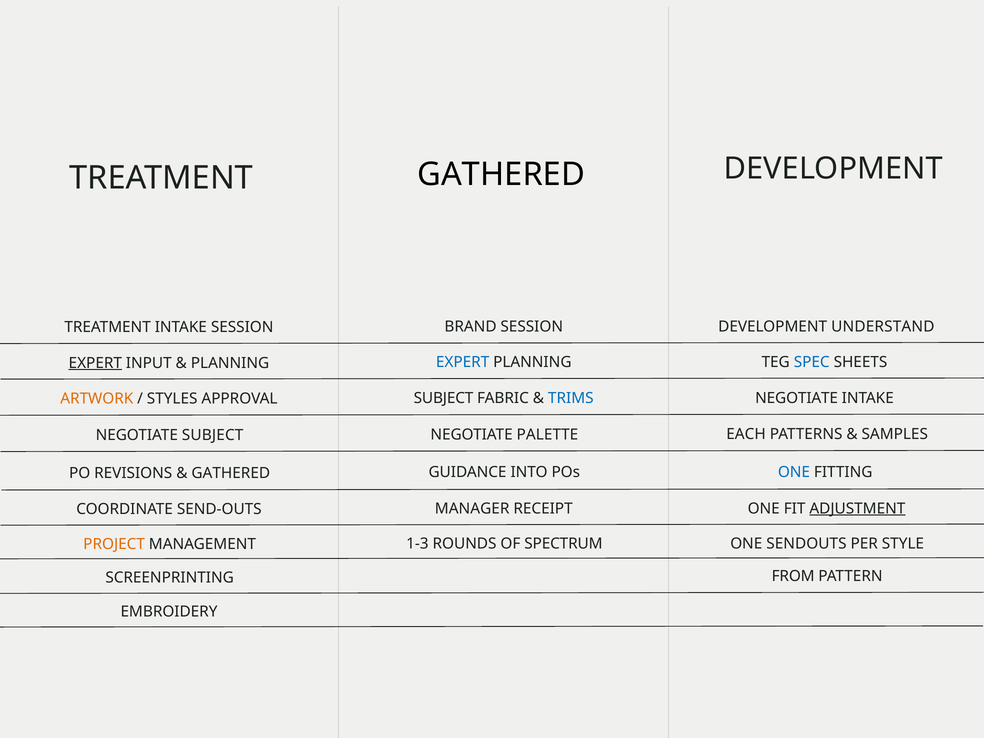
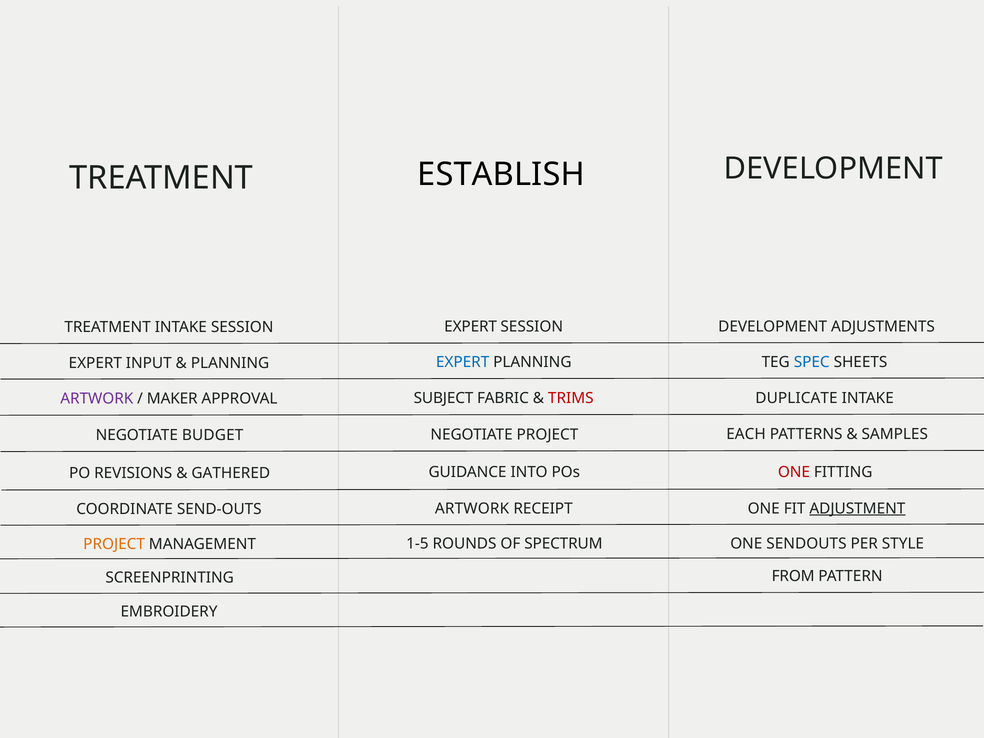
TREATMENT GATHERED: GATHERED -> ESTABLISH
UNDERSTAND: UNDERSTAND -> ADJUSTMENTS
BRAND at (471, 327): BRAND -> EXPERT
EXPERT at (95, 363) underline: present -> none
NEGOTIATE at (797, 398): NEGOTIATE -> DUPLICATE
TRIMS colour: blue -> red
ARTWORK at (97, 399) colour: orange -> purple
STYLES: STYLES -> MAKER
NEGOTIATE PALETTE: PALETTE -> PROJECT
NEGOTIATE SUBJECT: SUBJECT -> BUDGET
ONE at (794, 472) colour: blue -> red
MANAGER at (472, 509): MANAGER -> ARTWORK
1-3: 1-3 -> 1-5
